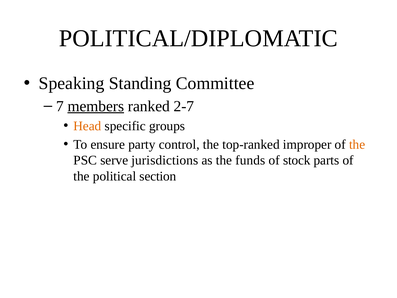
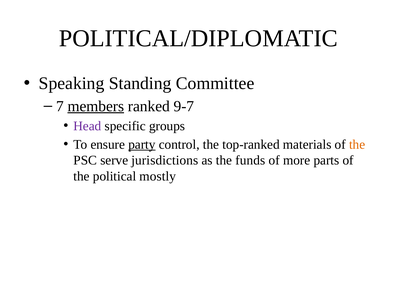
2-7: 2-7 -> 9-7
Head colour: orange -> purple
party underline: none -> present
improper: improper -> materials
stock: stock -> more
section: section -> mostly
